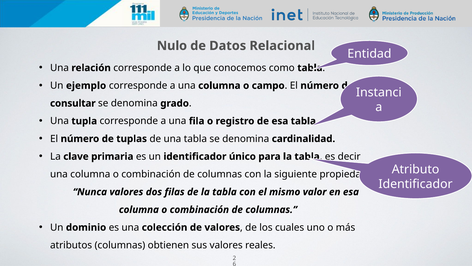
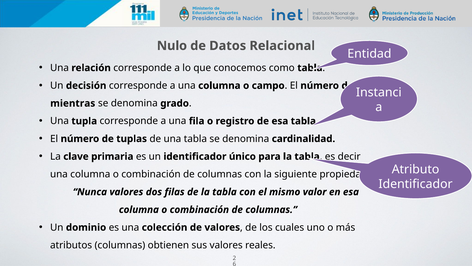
ejemplo: ejemplo -> decisión
consultar: consultar -> mientras
